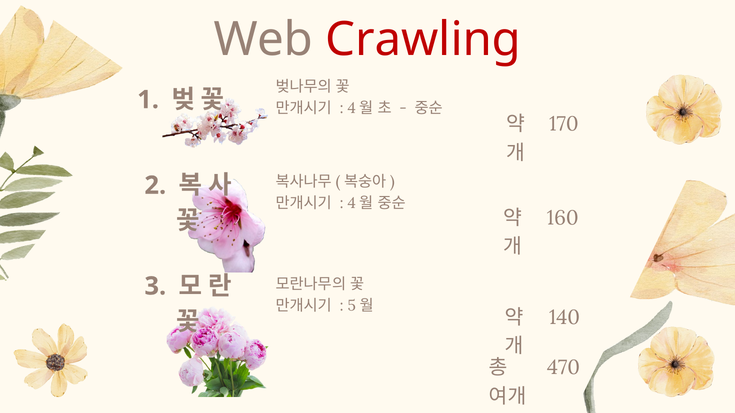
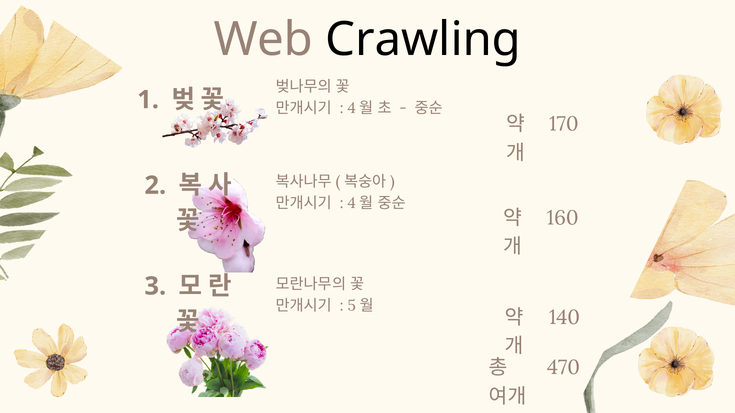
Crawling colour: red -> black
